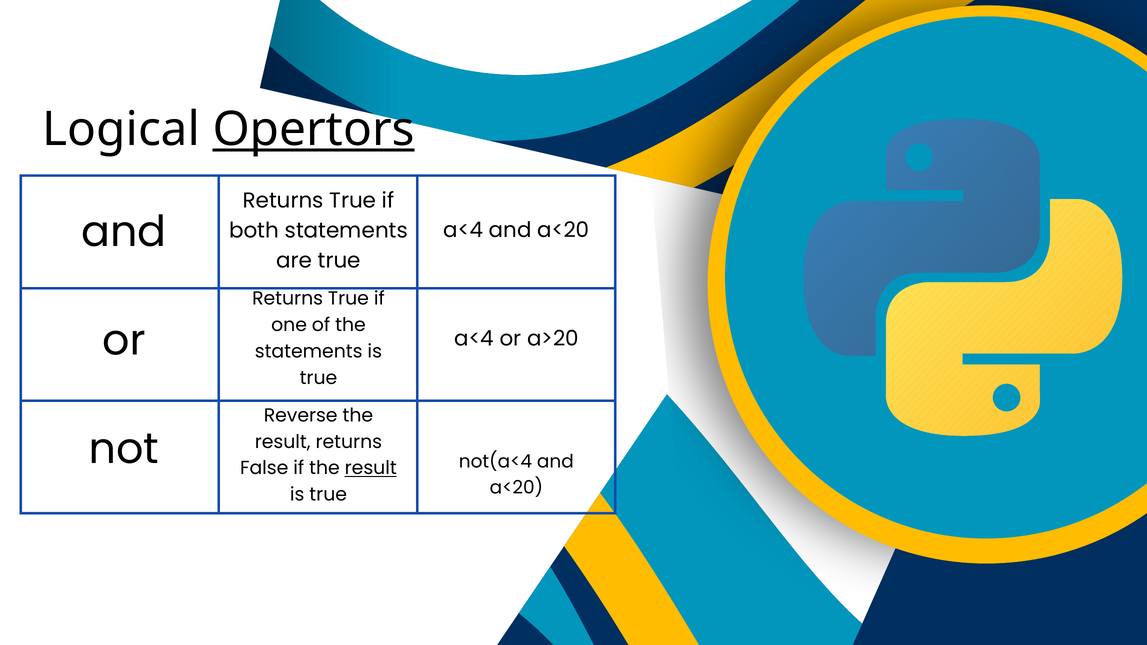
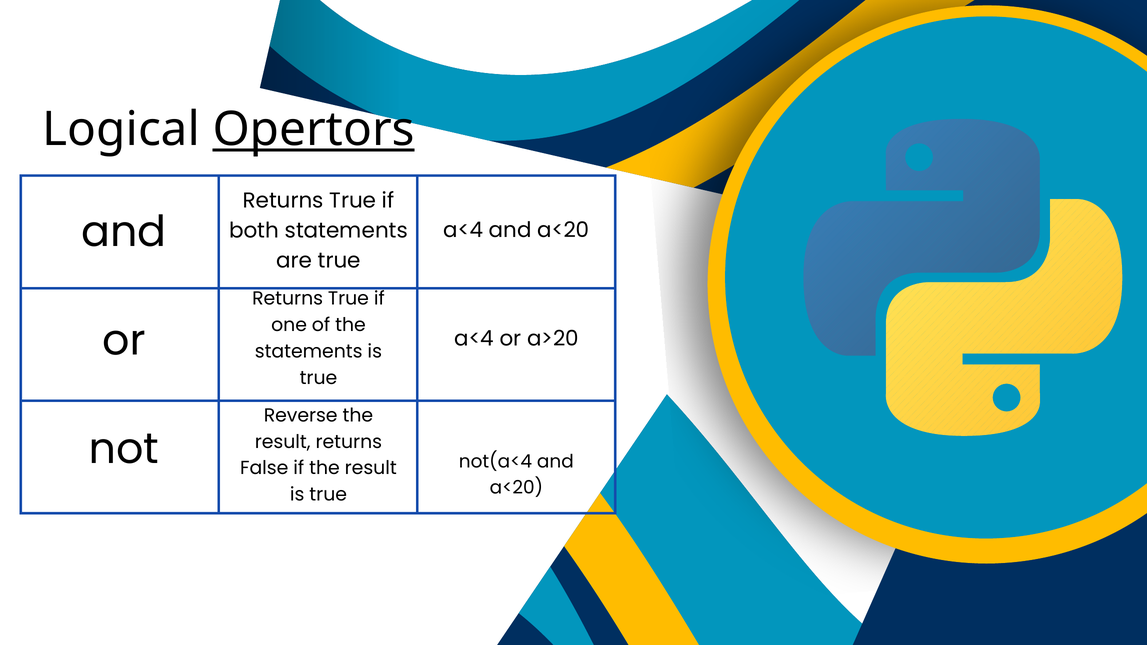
result at (371, 468) underline: present -> none
